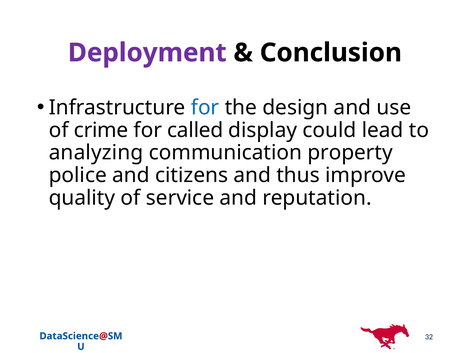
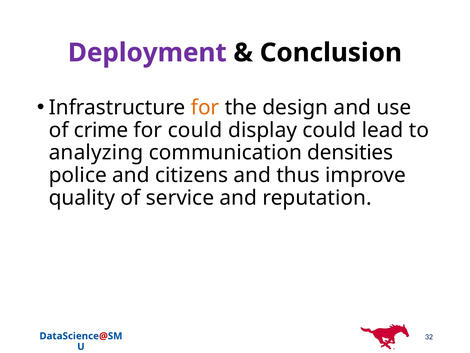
for at (205, 107) colour: blue -> orange
for called: called -> could
property: property -> densities
